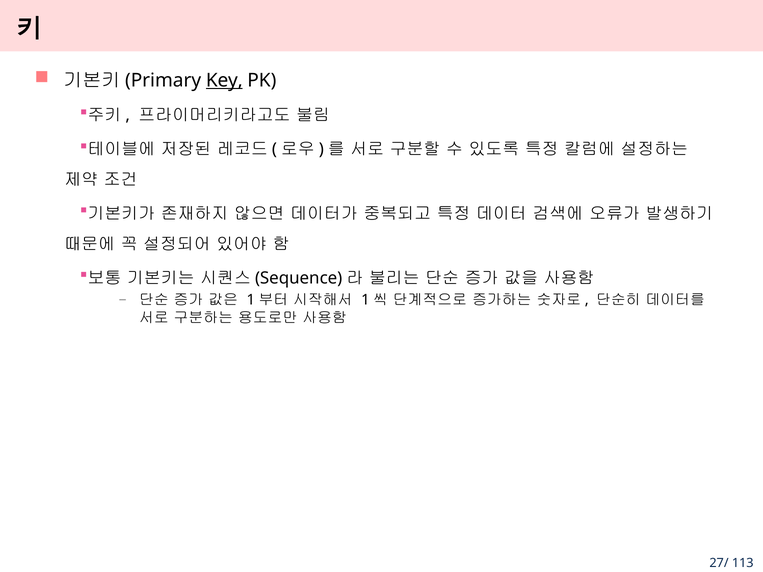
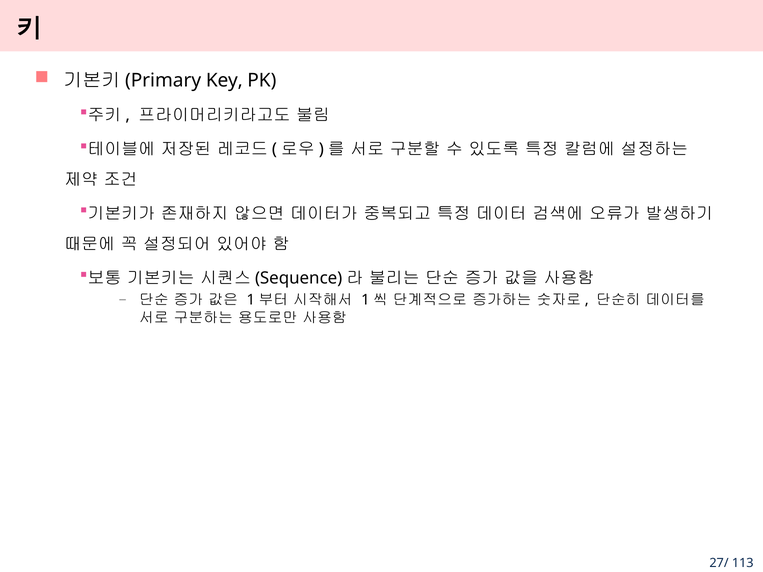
Key underline: present -> none
